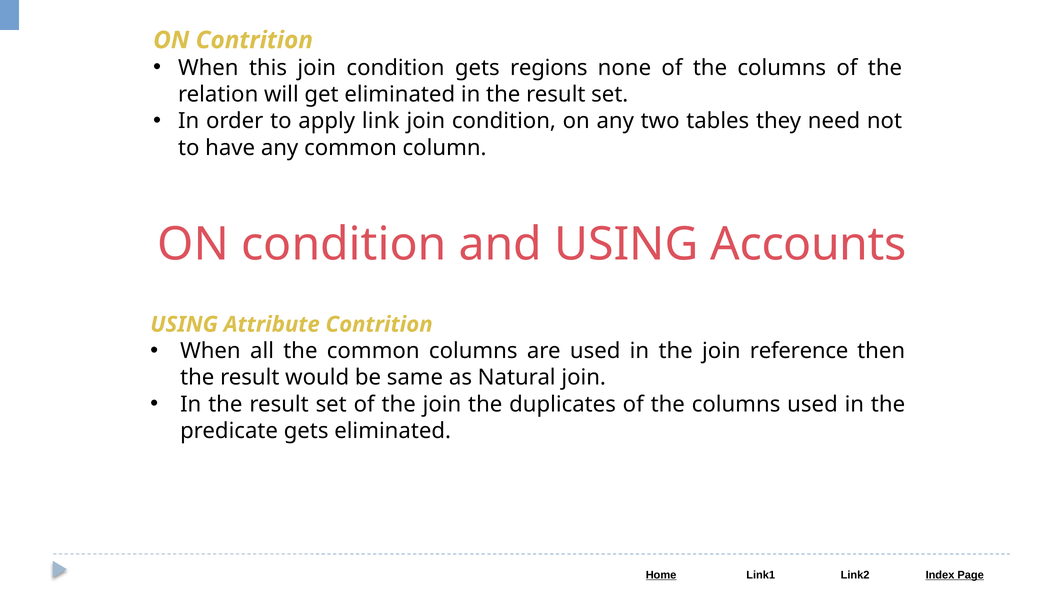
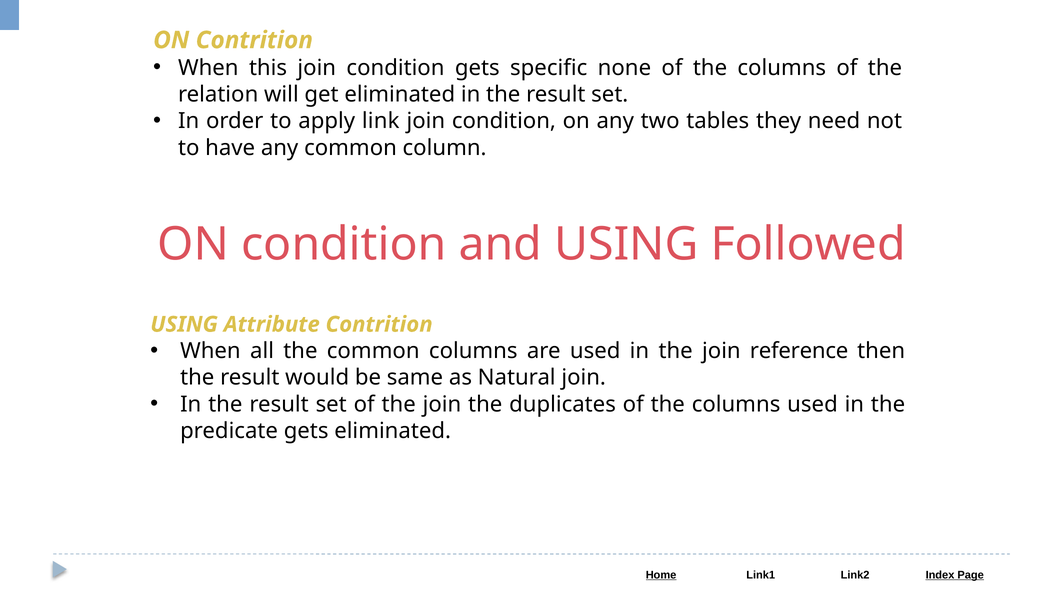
regions: regions -> specific
Accounts: Accounts -> Followed
